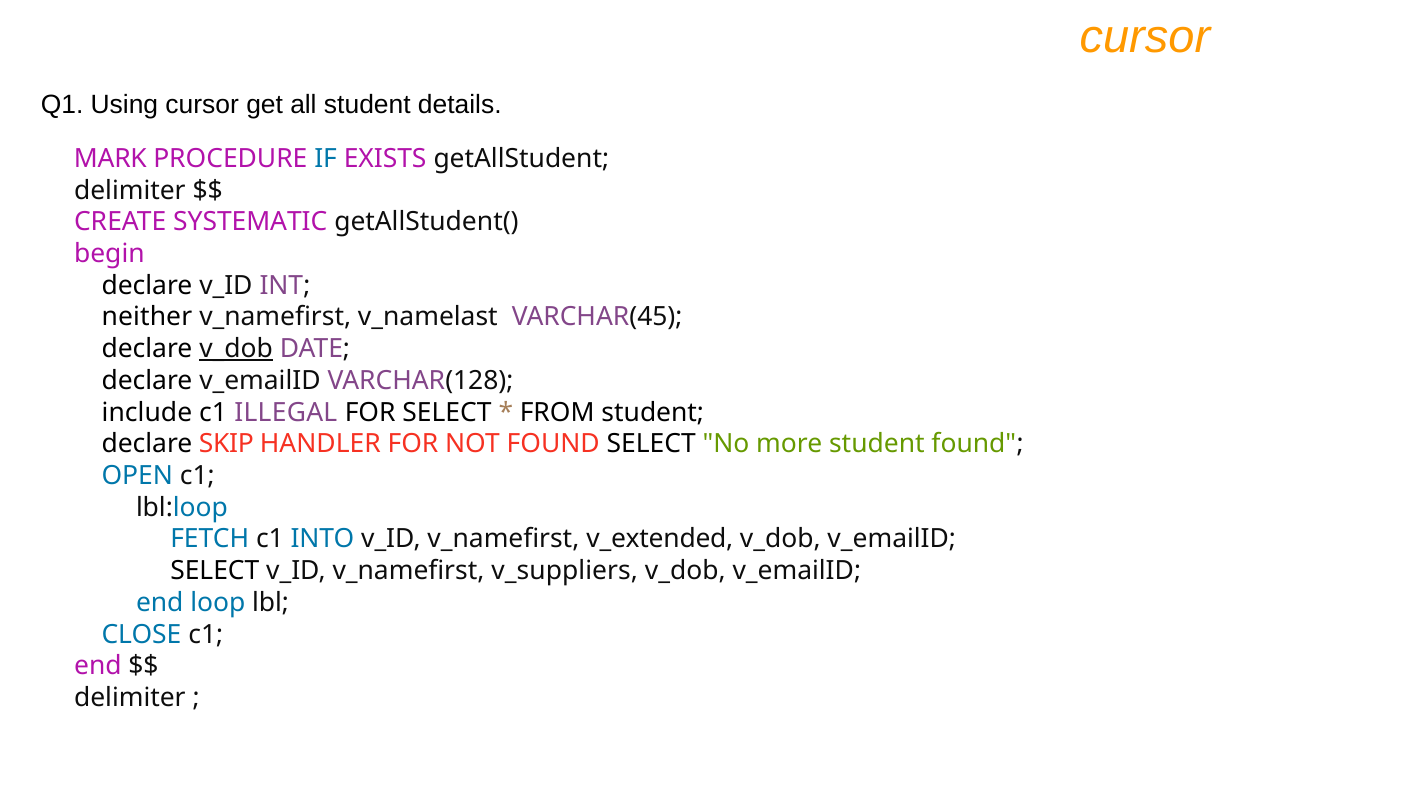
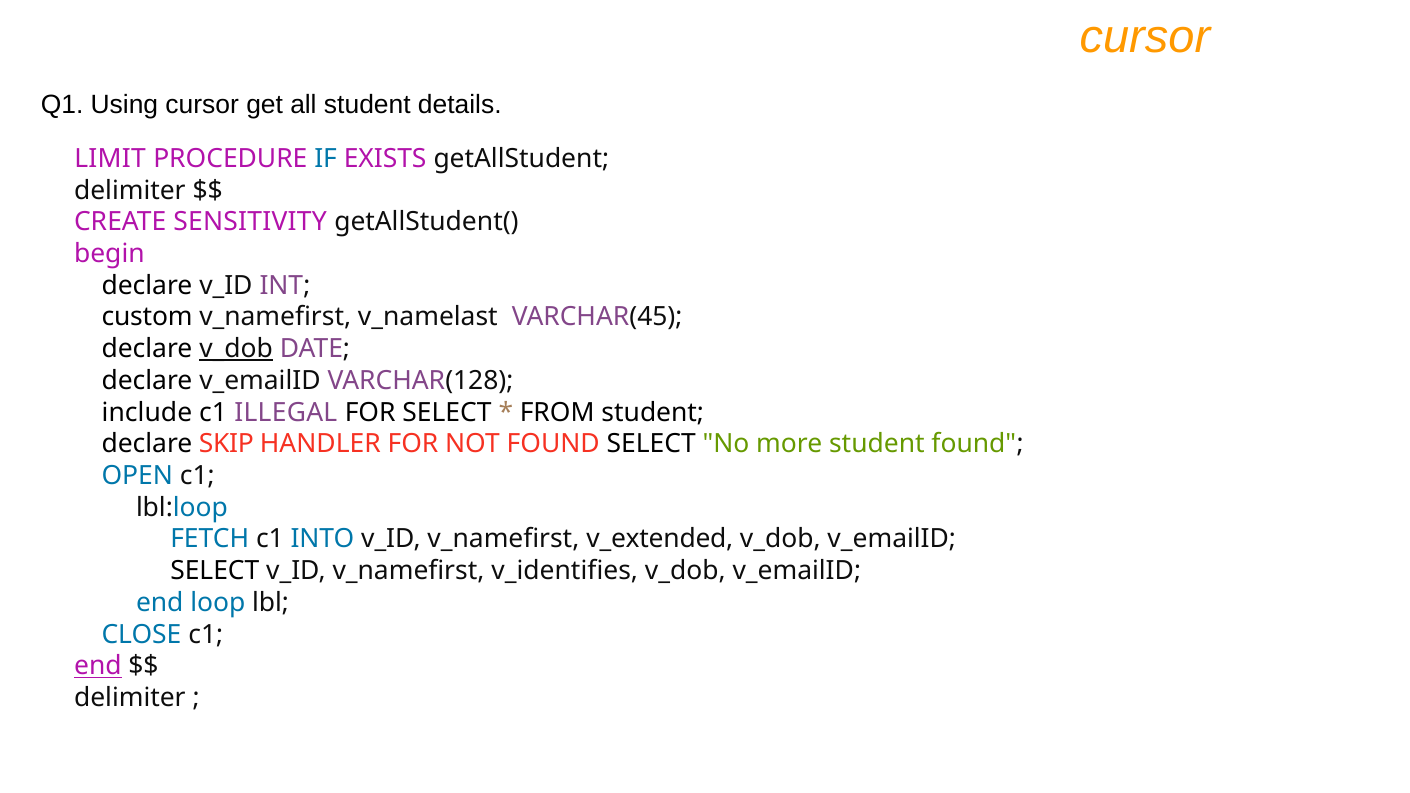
MARK: MARK -> LIMIT
SYSTEMATIC: SYSTEMATIC -> SENSITIVITY
neither: neither -> custom
v_suppliers: v_suppliers -> v_identifies
end at (98, 666) underline: none -> present
